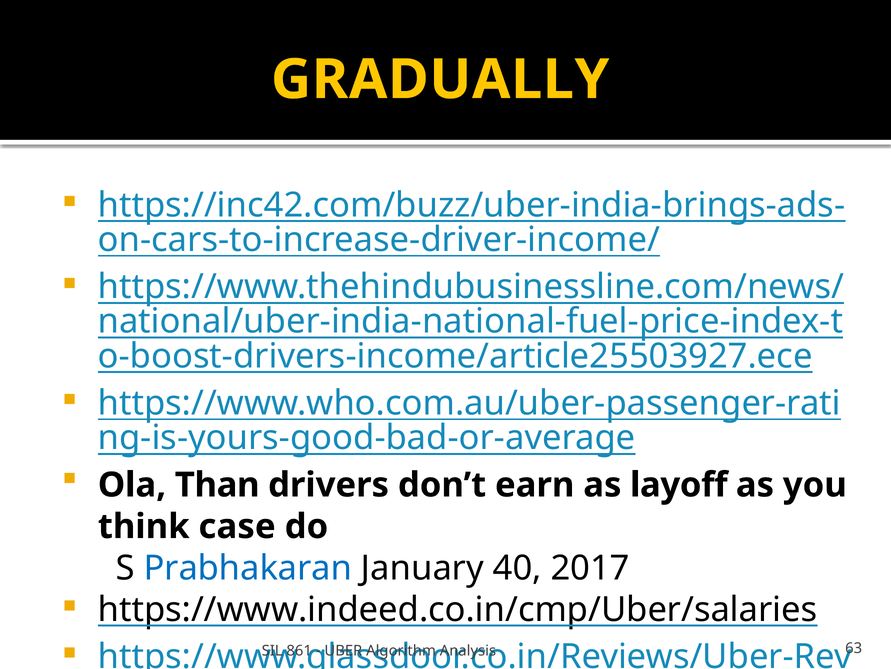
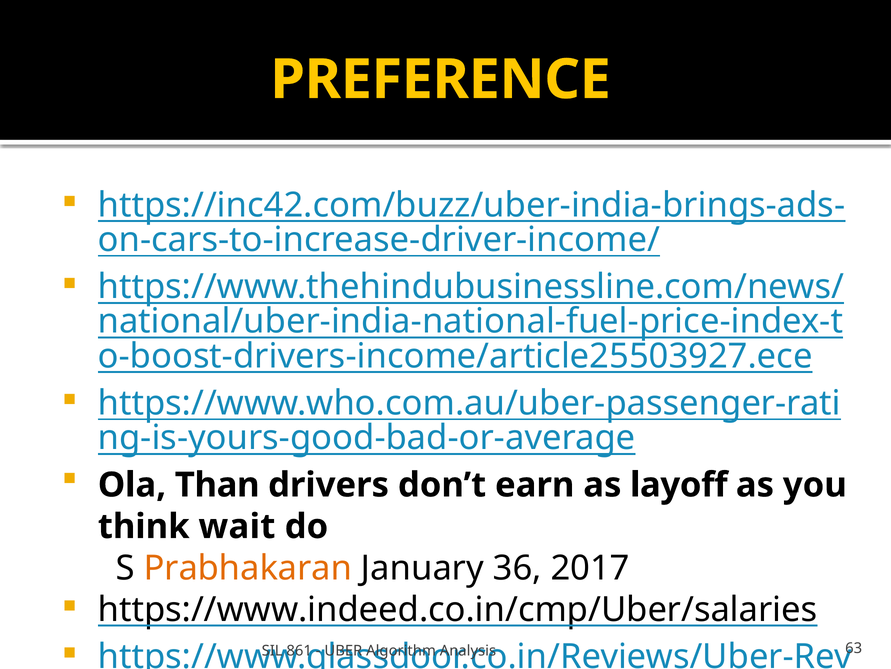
GRADUALLY: GRADUALLY -> PREFERENCE
case: case -> wait
Prabhakaran colour: blue -> orange
40: 40 -> 36
